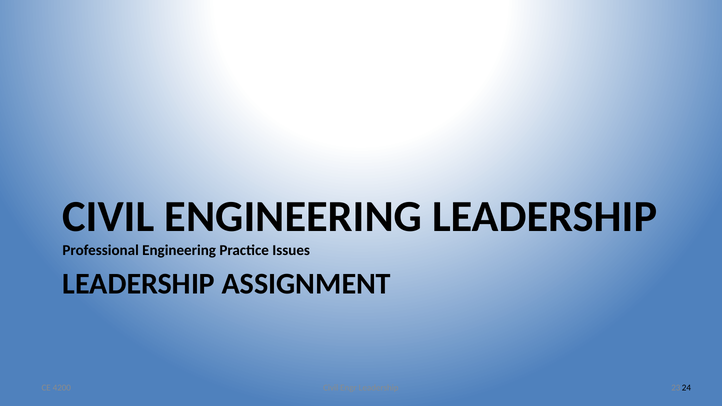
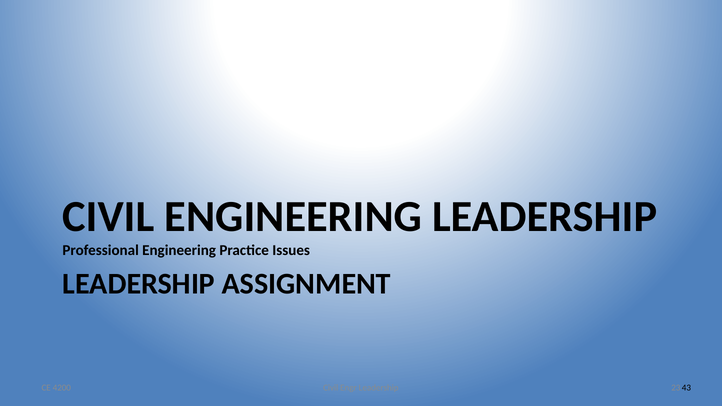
24: 24 -> 43
